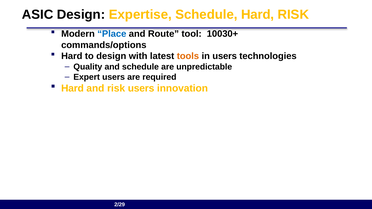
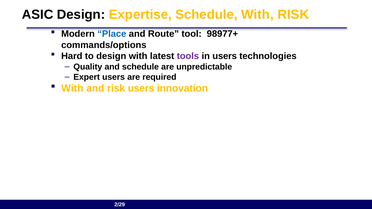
Schedule Hard: Hard -> With
10030+: 10030+ -> 98977+
tools colour: orange -> purple
Hard at (72, 88): Hard -> With
